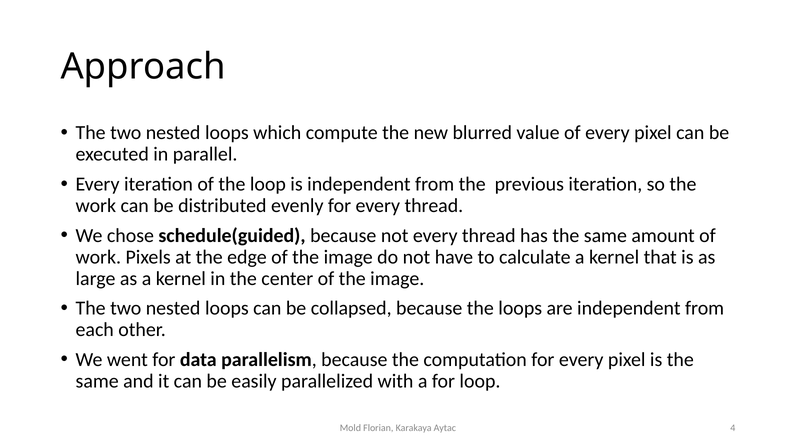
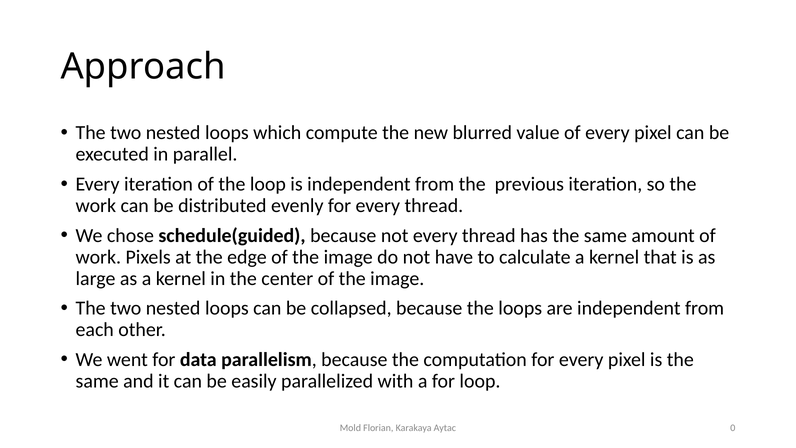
4: 4 -> 0
